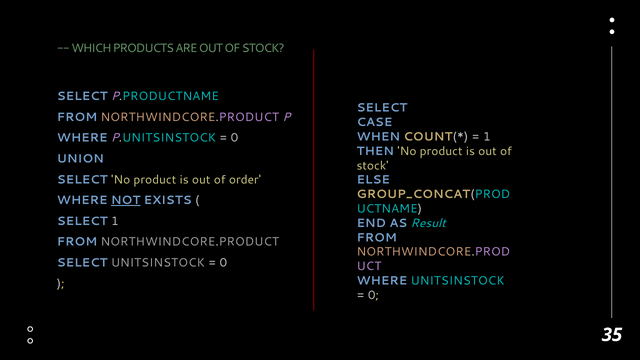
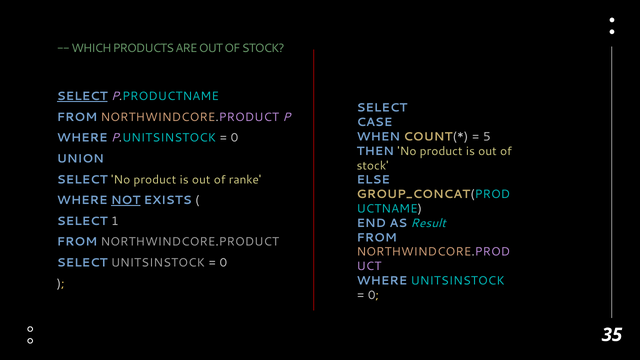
SELECT at (82, 96) underline: none -> present
1 at (487, 137): 1 -> 5
order: order -> ranke
